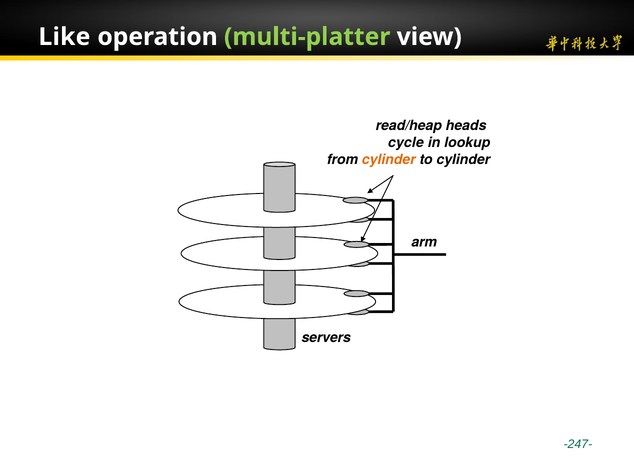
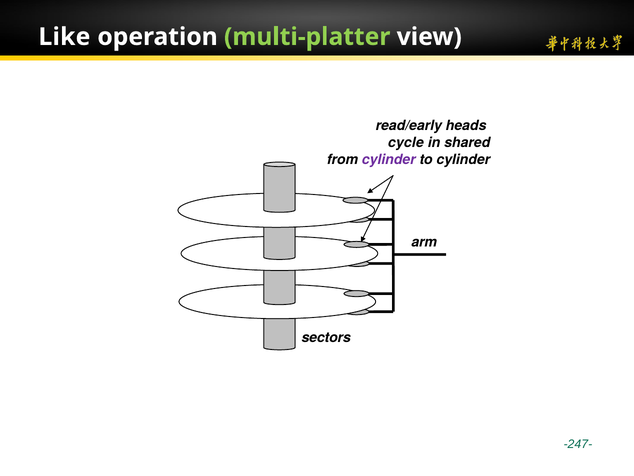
read/heap: read/heap -> read/early
lookup: lookup -> shared
cylinder at (389, 159) colour: orange -> purple
servers: servers -> sectors
